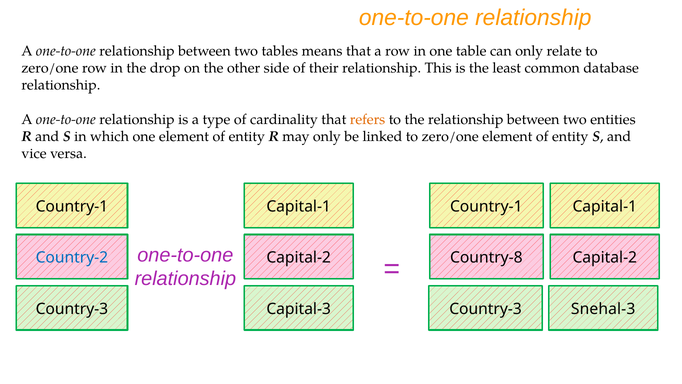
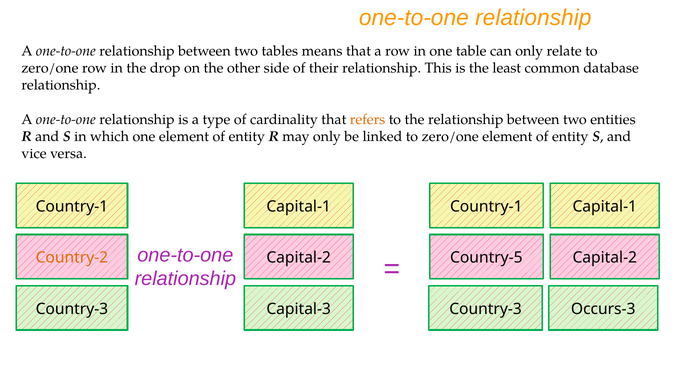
Country-2 colour: blue -> orange
Country-8: Country-8 -> Country-5
Snehal-3: Snehal-3 -> Occurs-3
